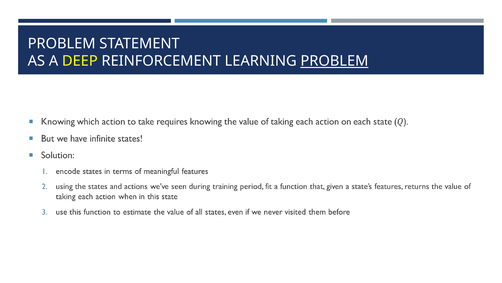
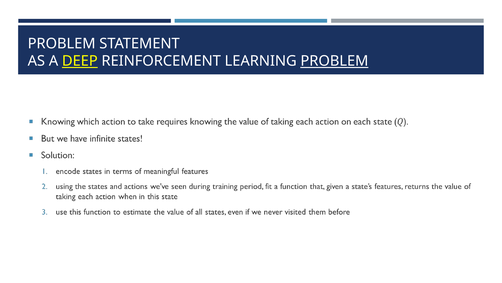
DEEP underline: none -> present
